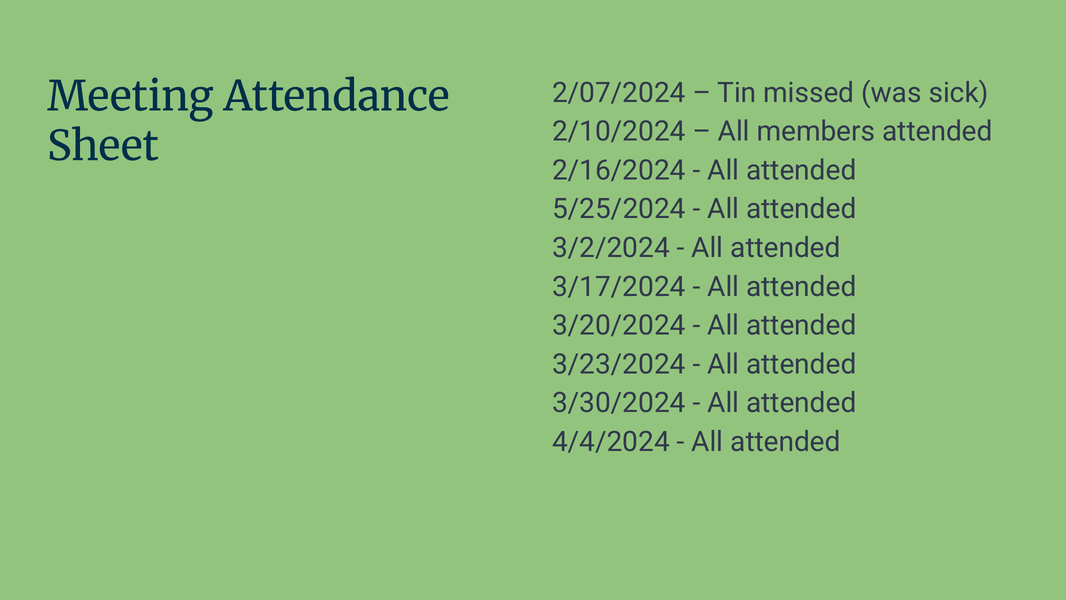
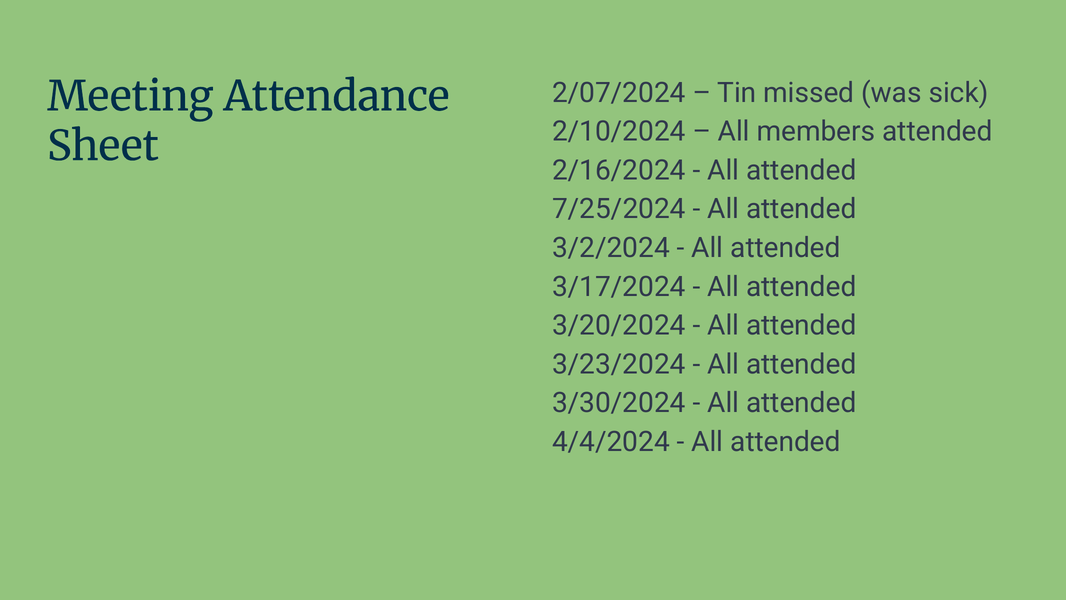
5/25/2024: 5/25/2024 -> 7/25/2024
